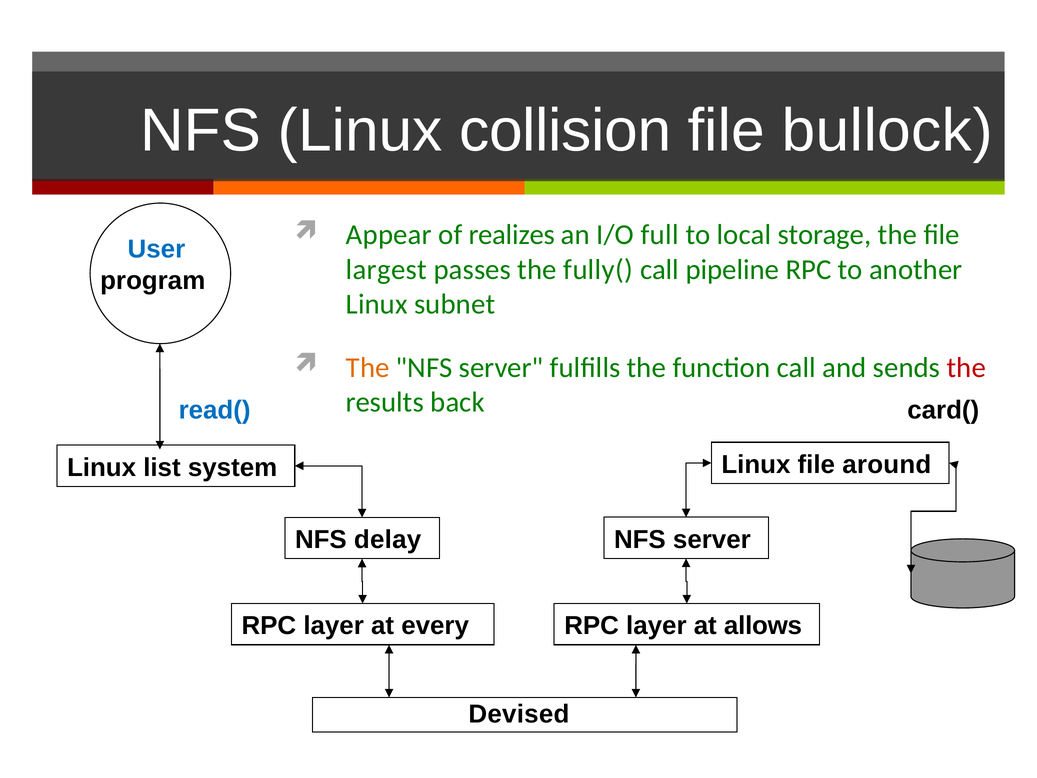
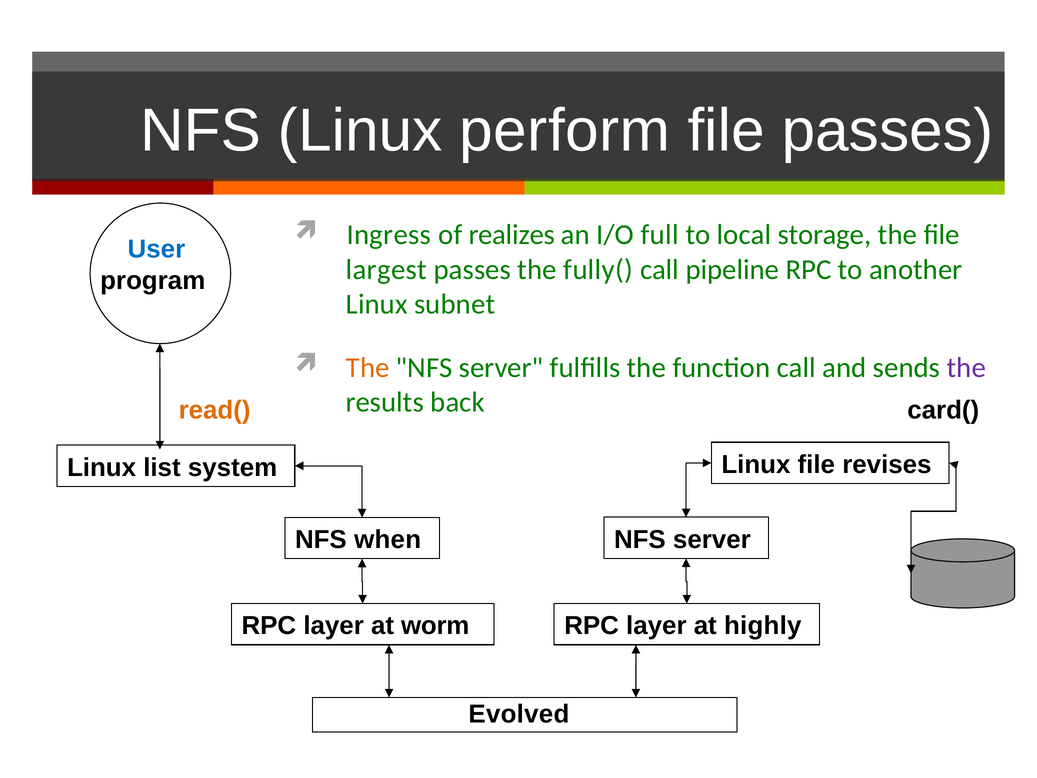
collision: collision -> perform
file bullock: bullock -> passes
Appear: Appear -> Ingress
the at (966, 367) colour: red -> purple
read( colour: blue -> orange
around: around -> revises
delay: delay -> when
every: every -> worm
allows: allows -> highly
Devised: Devised -> Evolved
